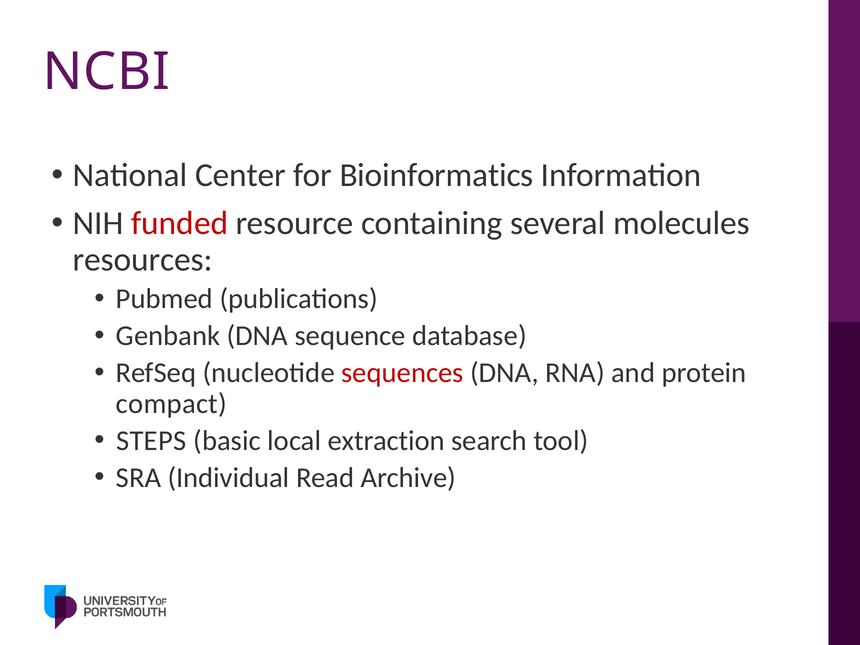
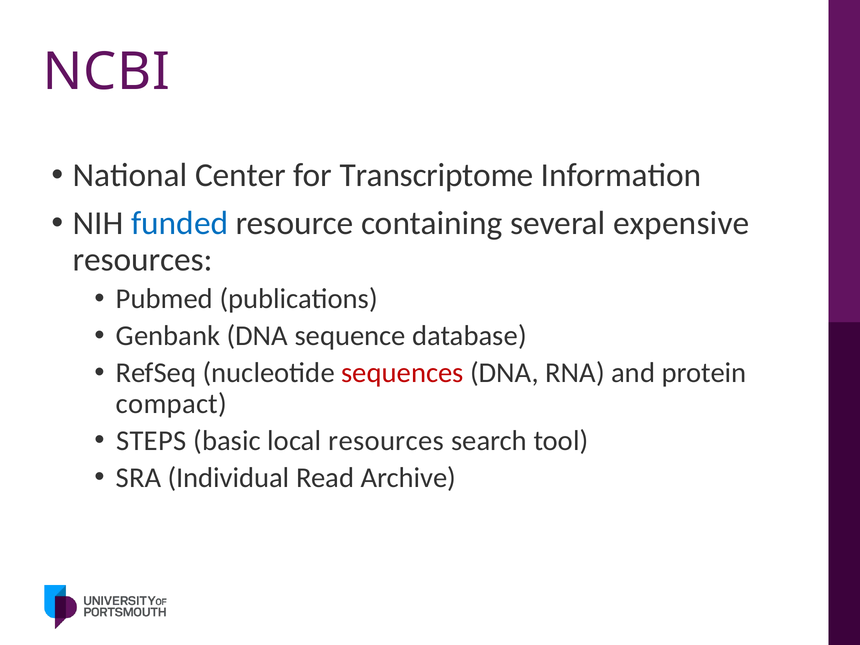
Bioinformatics: Bioinformatics -> Transcriptome
funded colour: red -> blue
molecules: molecules -> expensive
local extraction: extraction -> resources
